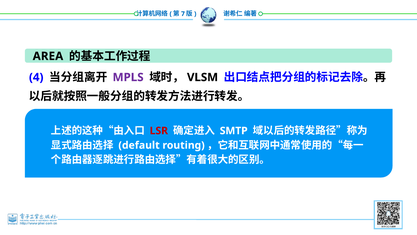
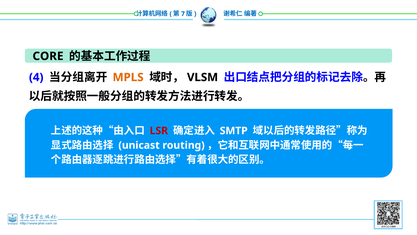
AREA: AREA -> CORE
MPLS colour: purple -> orange
default: default -> unicast
